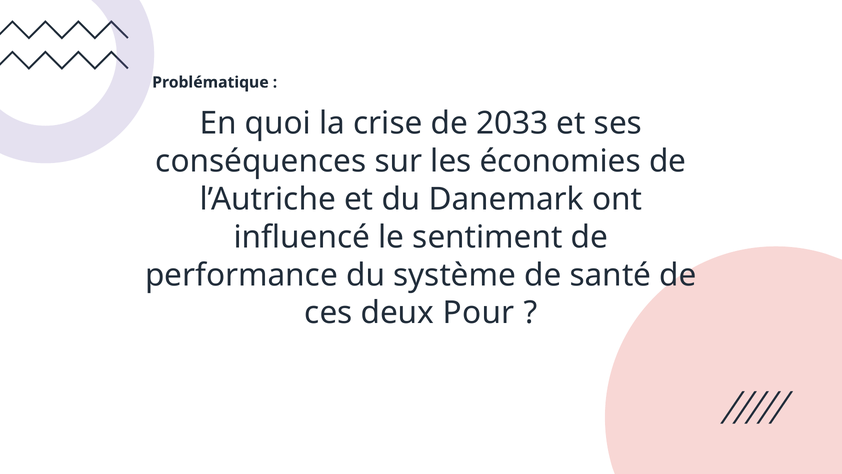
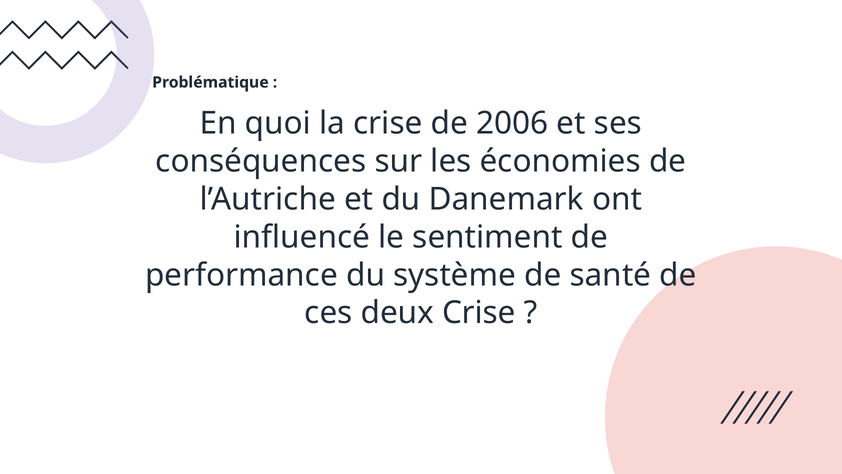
2033: 2033 -> 2006
deux Pour: Pour -> Crise
